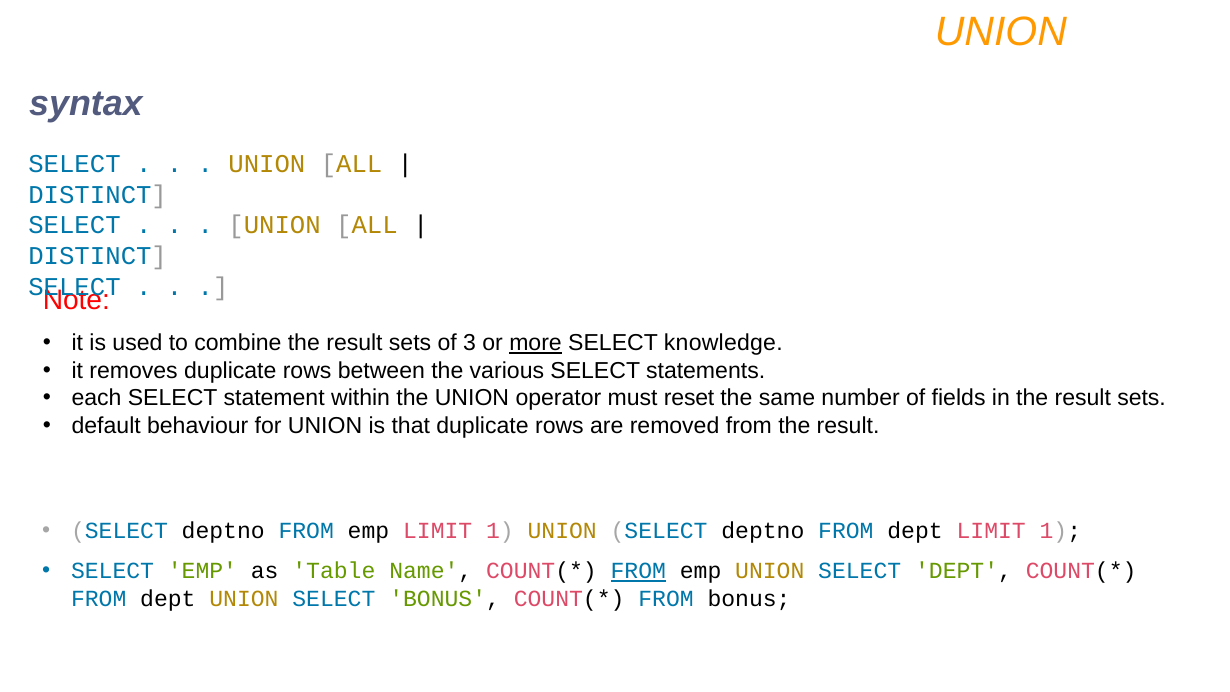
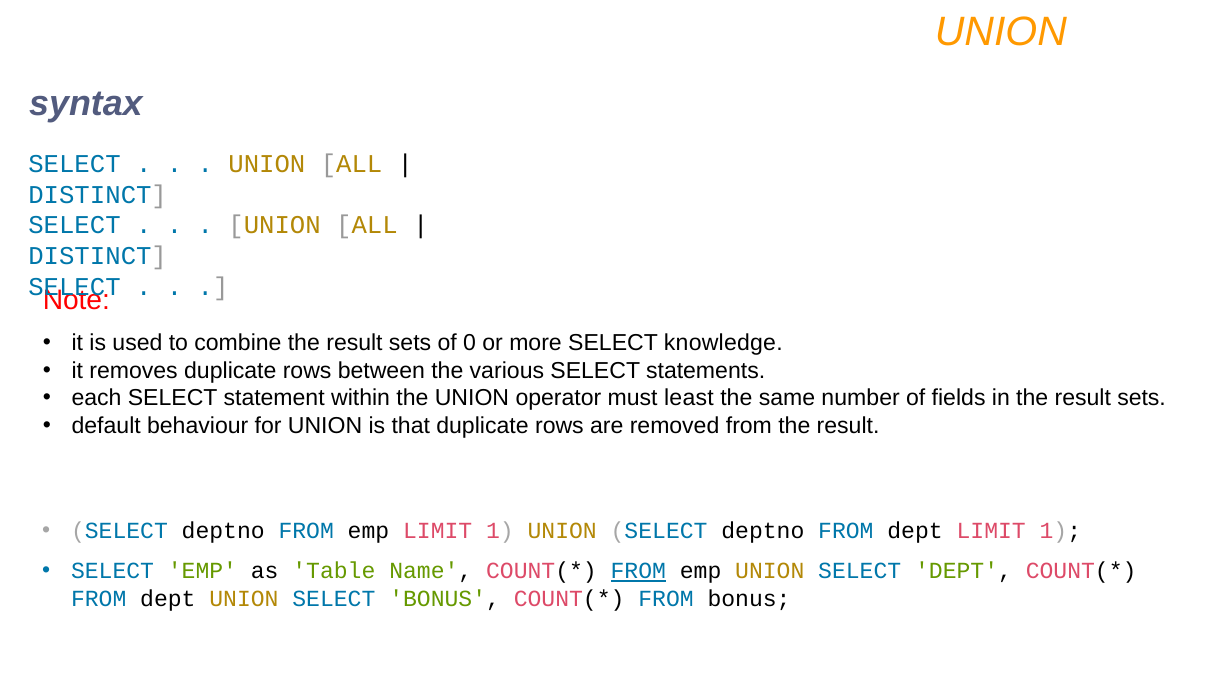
3: 3 -> 0
more underline: present -> none
reset: reset -> least
